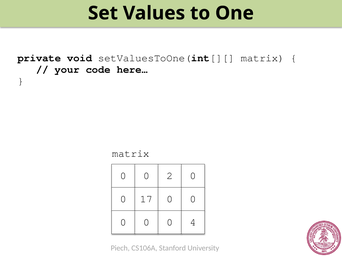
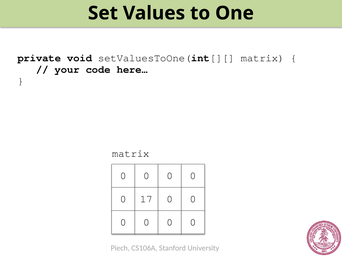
2 at (170, 176): 2 -> 0
4 at (193, 223): 4 -> 0
